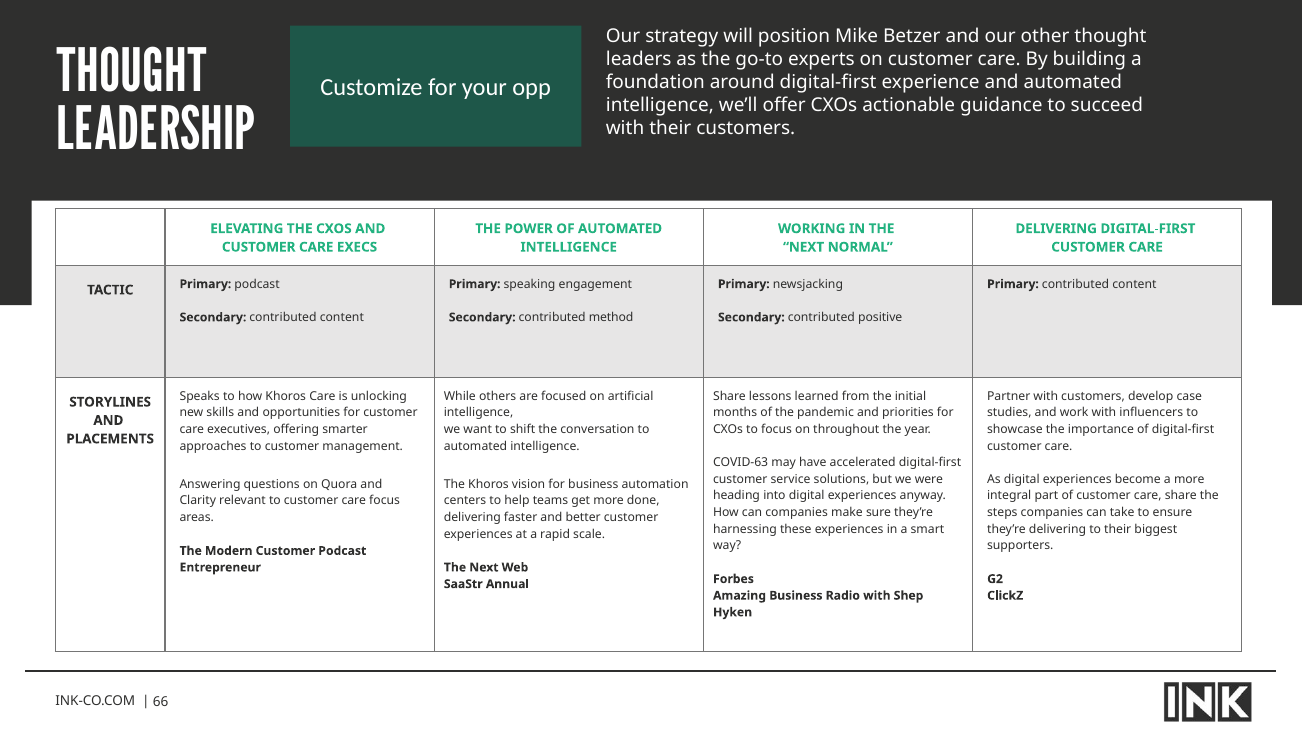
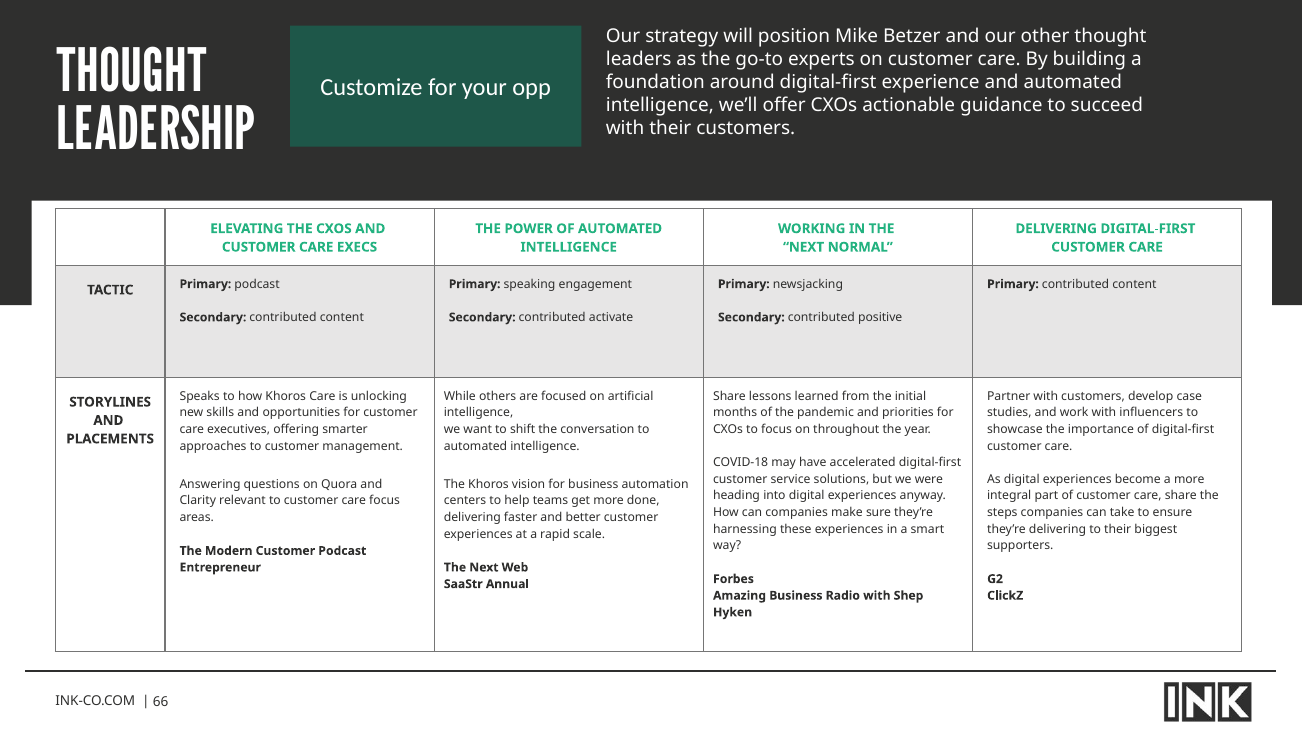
method: method -> activate
COVID-63: COVID-63 -> COVID-18
